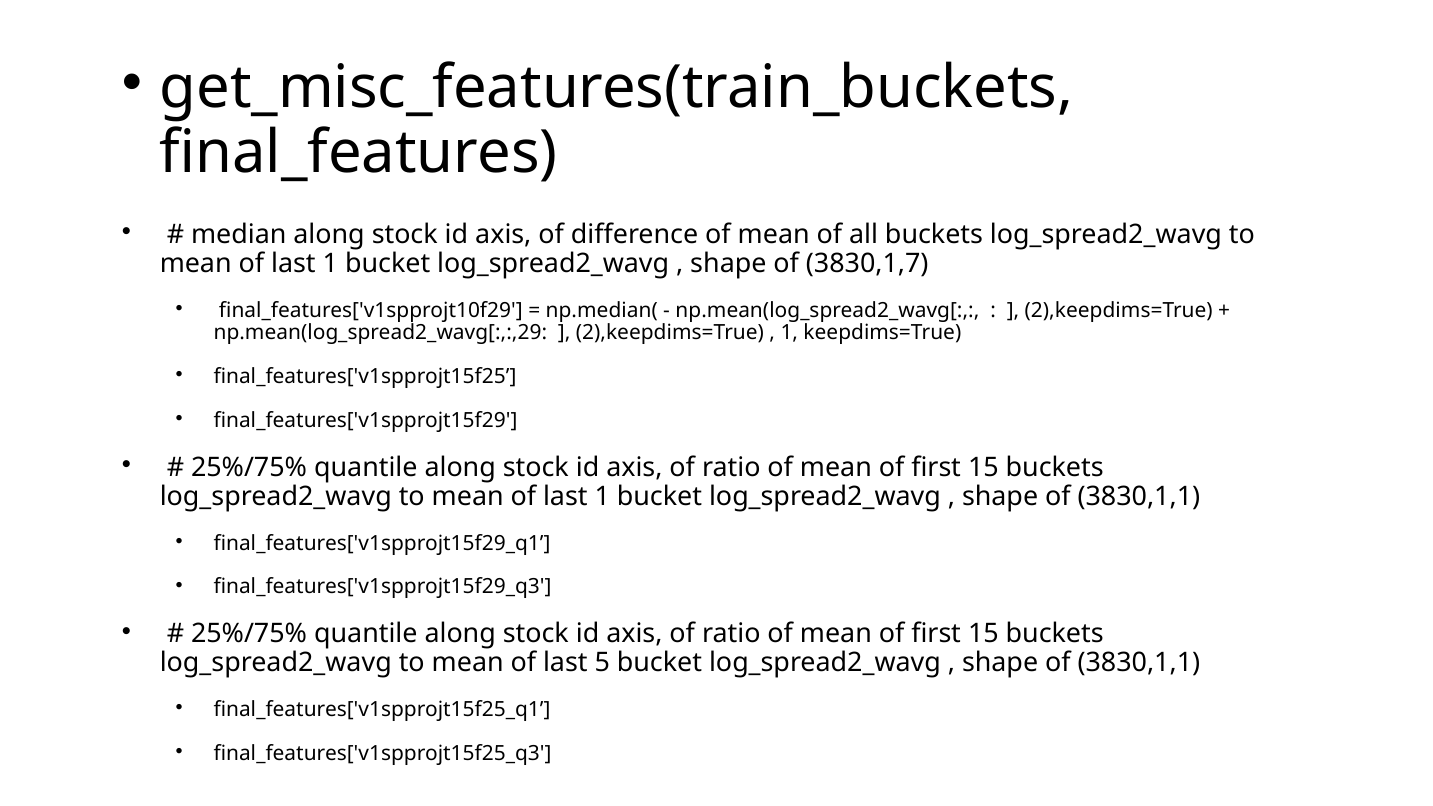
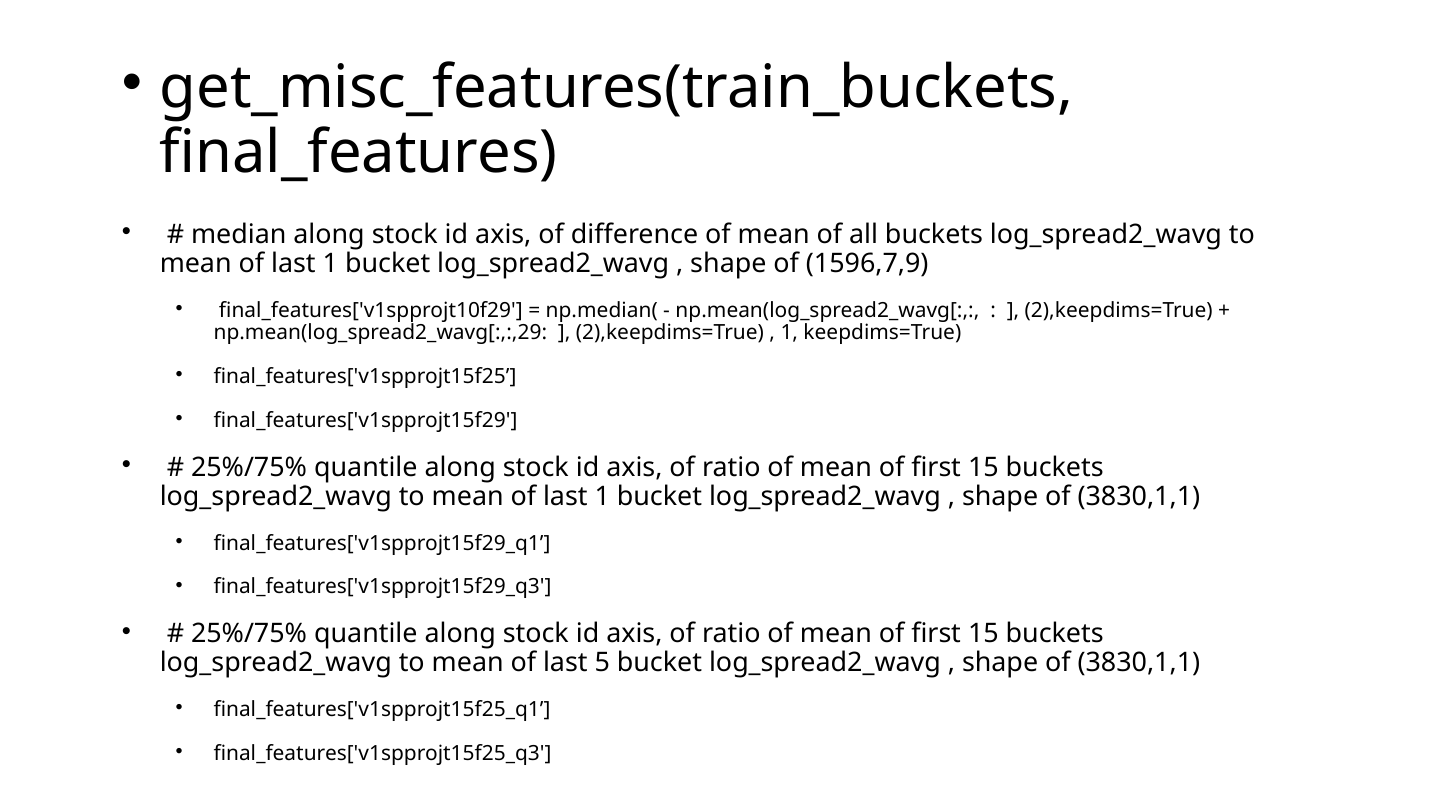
3830,1,7: 3830,1,7 -> 1596,7,9
